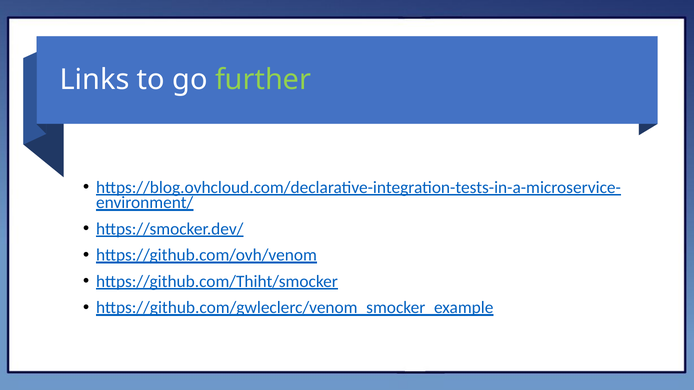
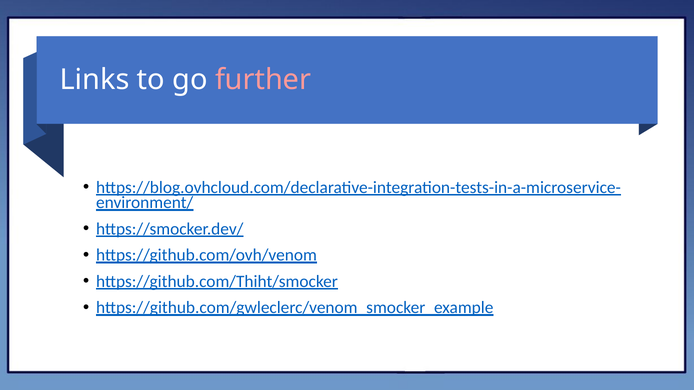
further colour: light green -> pink
